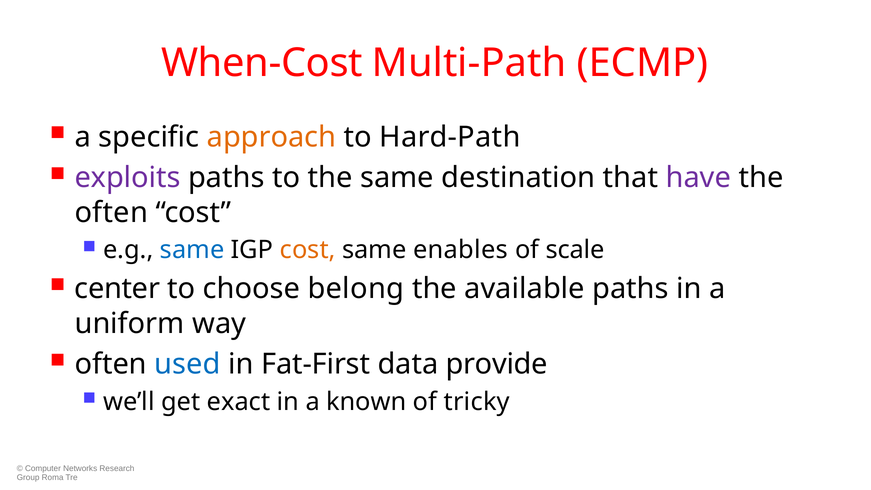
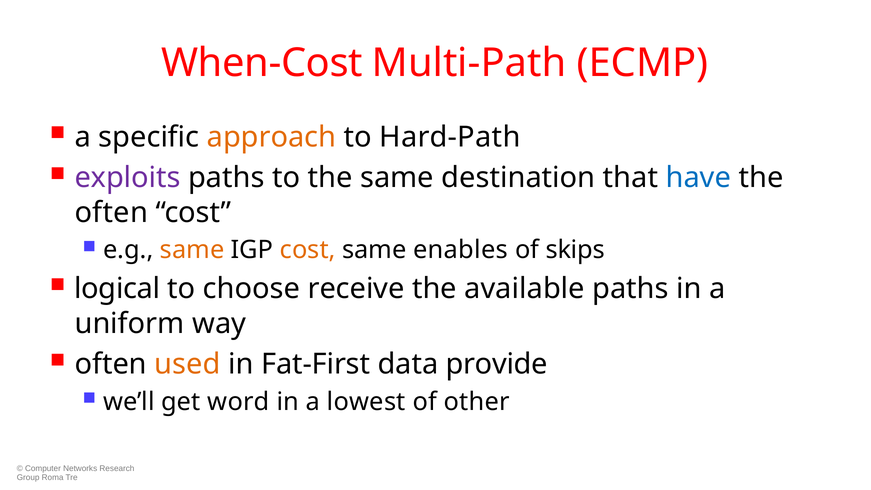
have colour: purple -> blue
same at (192, 250) colour: blue -> orange
scale: scale -> skips
center: center -> logical
belong: belong -> receive
used colour: blue -> orange
exact: exact -> word
known: known -> lowest
tricky: tricky -> other
